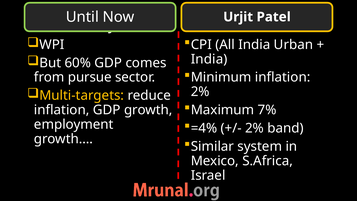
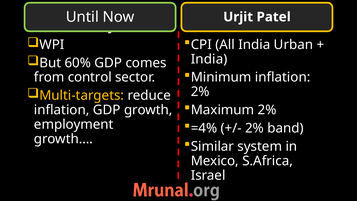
pursue: pursue -> control
Maximum 7%: 7% -> 2%
